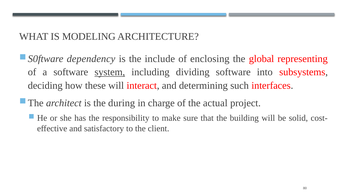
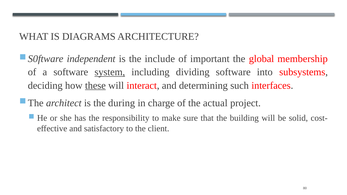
MODELING: MODELING -> DIAGRAMS
dependency: dependency -> independent
enclosing: enclosing -> important
representing: representing -> membership
these underline: none -> present
